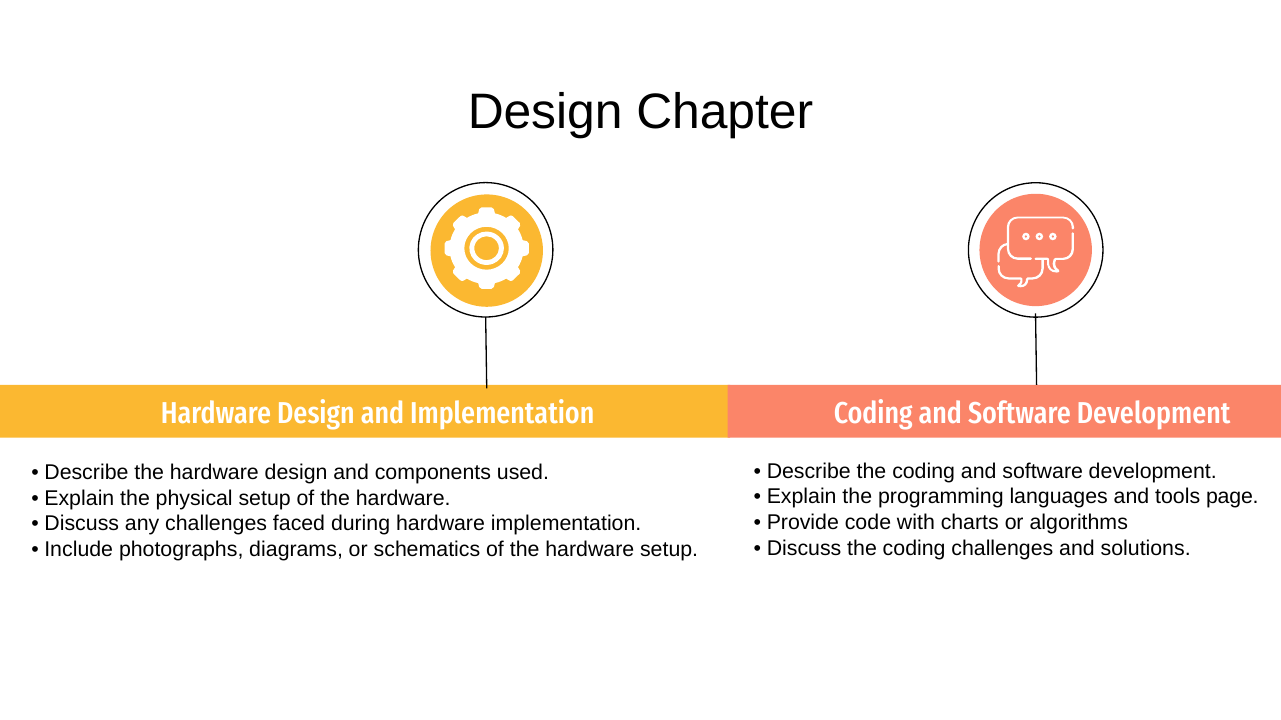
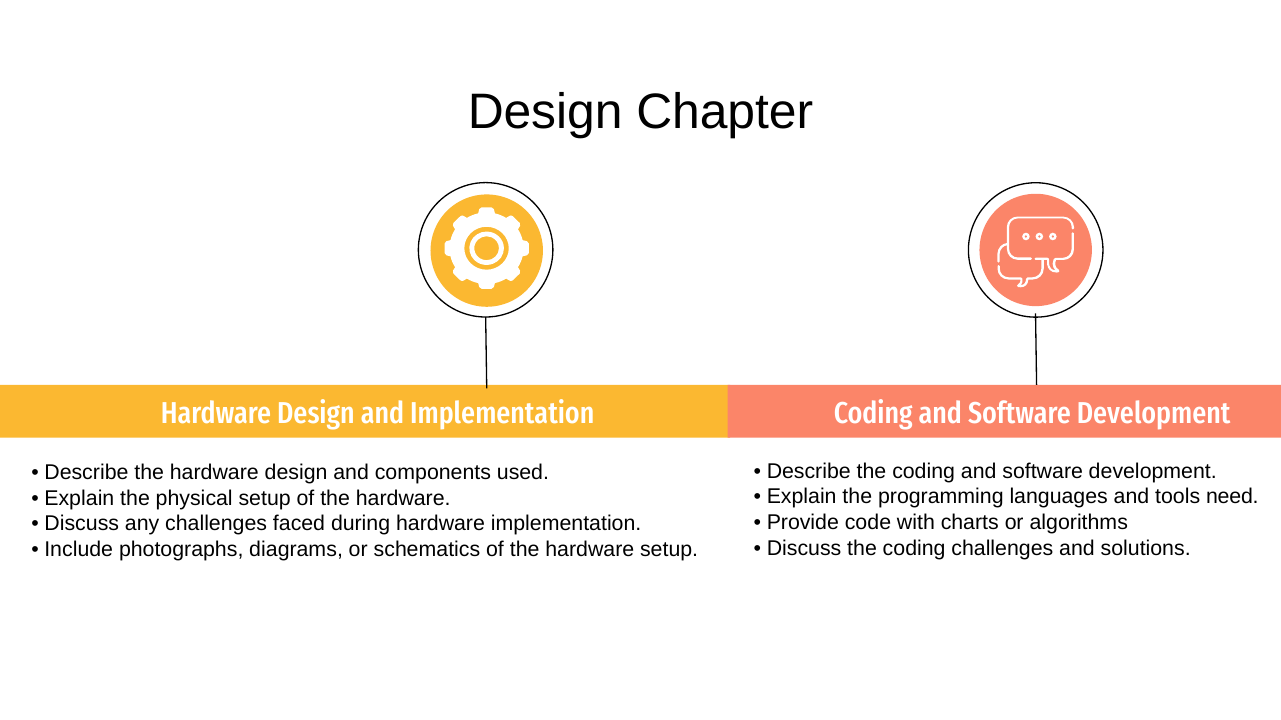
page: page -> need
